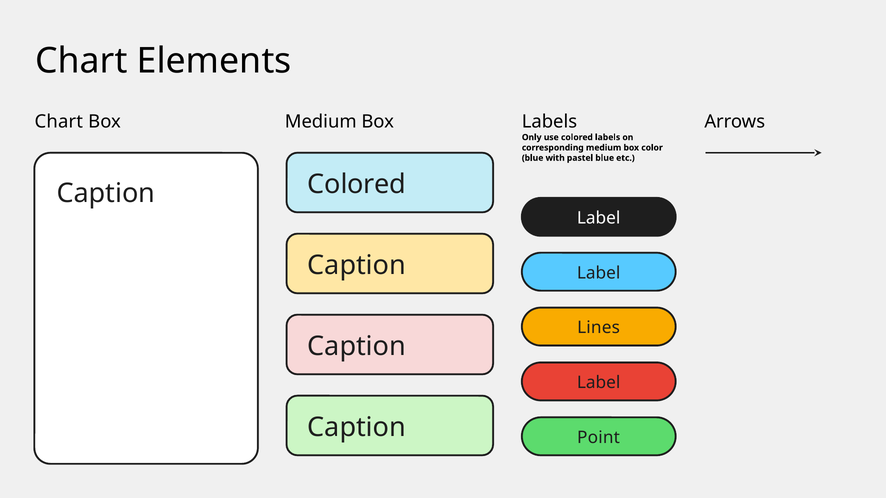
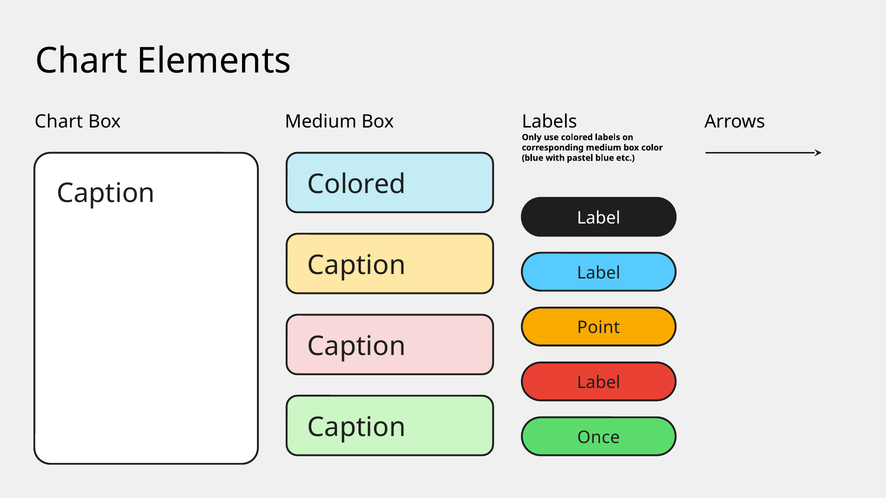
Lines: Lines -> Point
Point: Point -> Once
